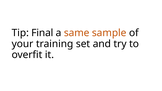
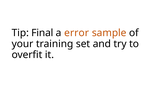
same: same -> error
